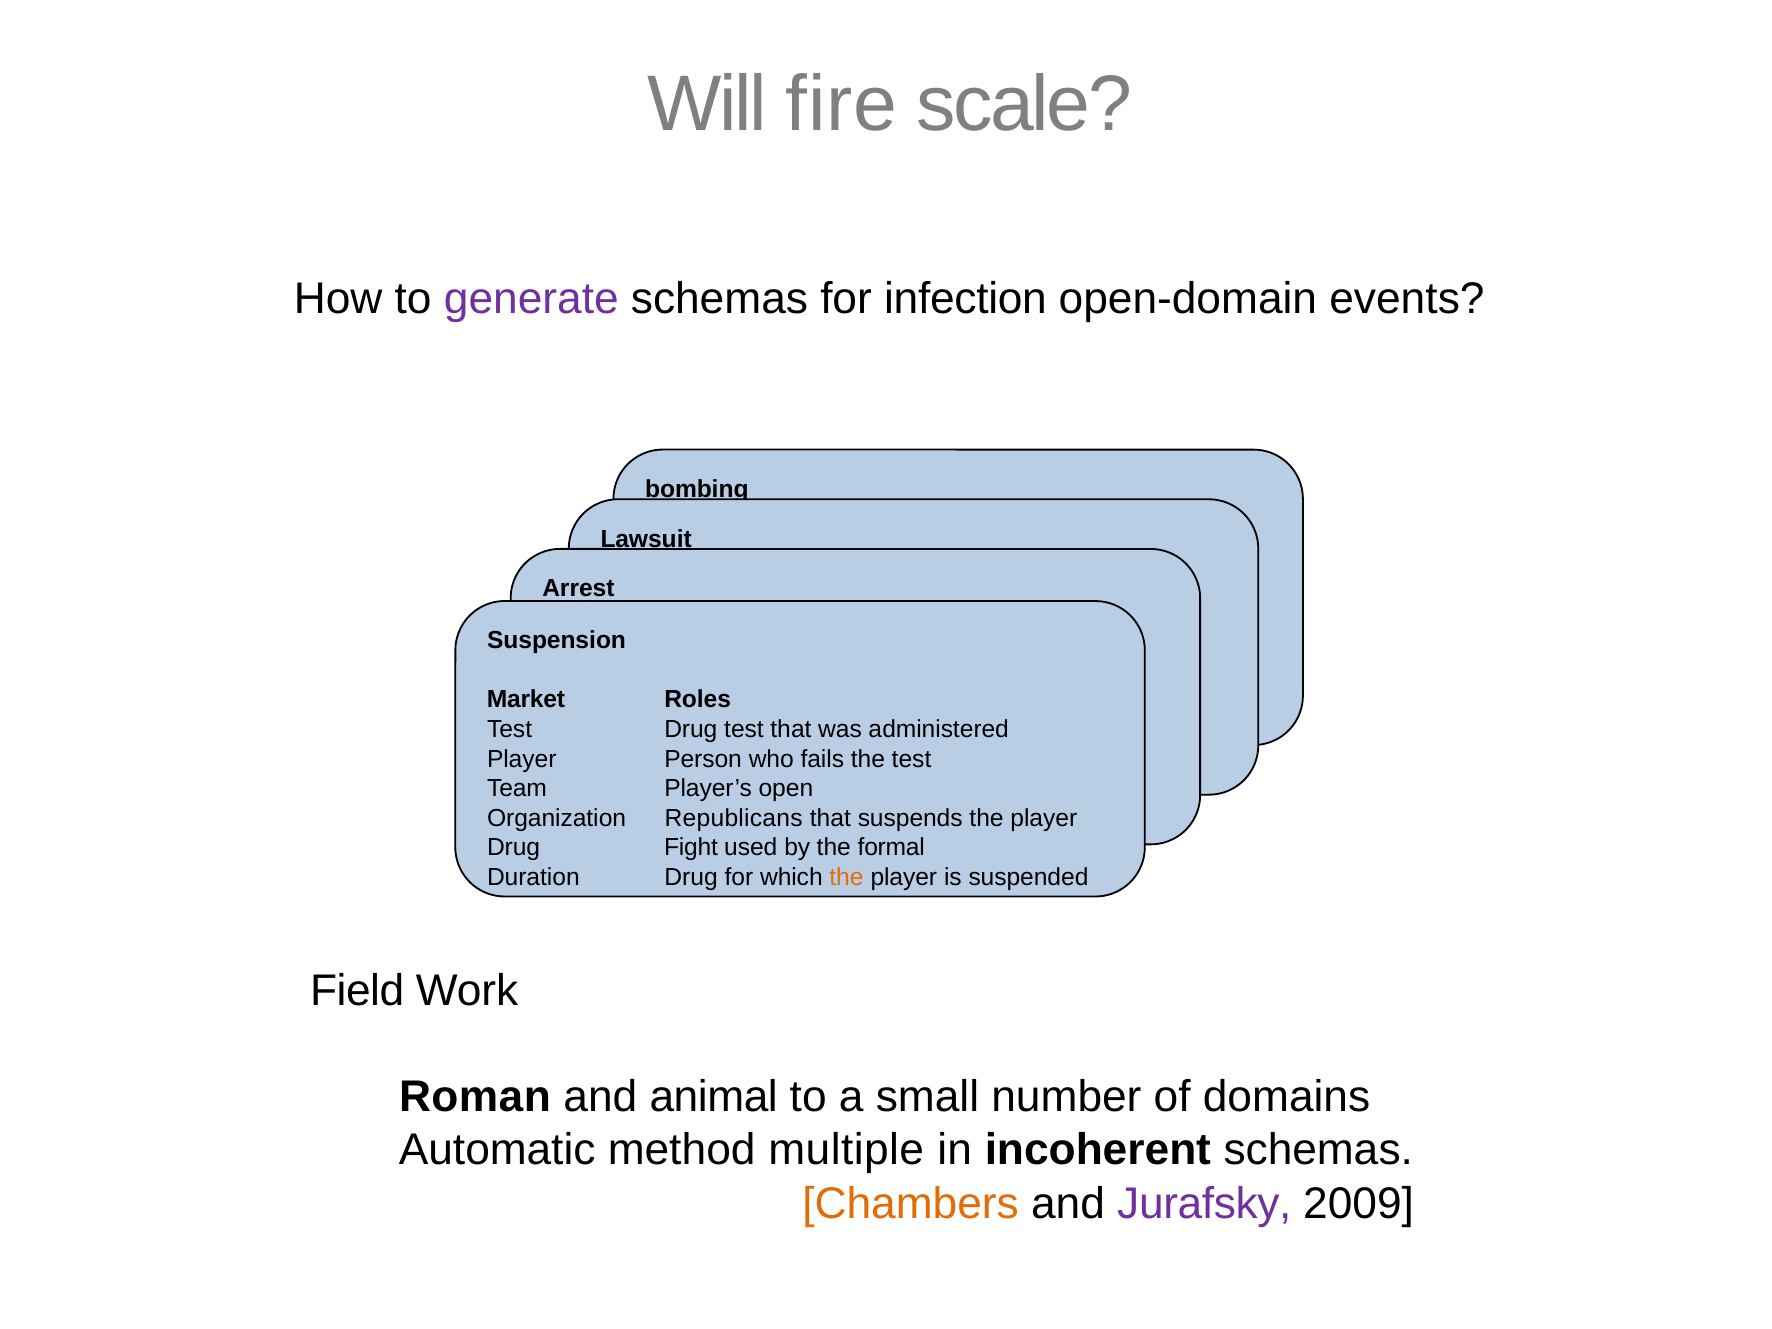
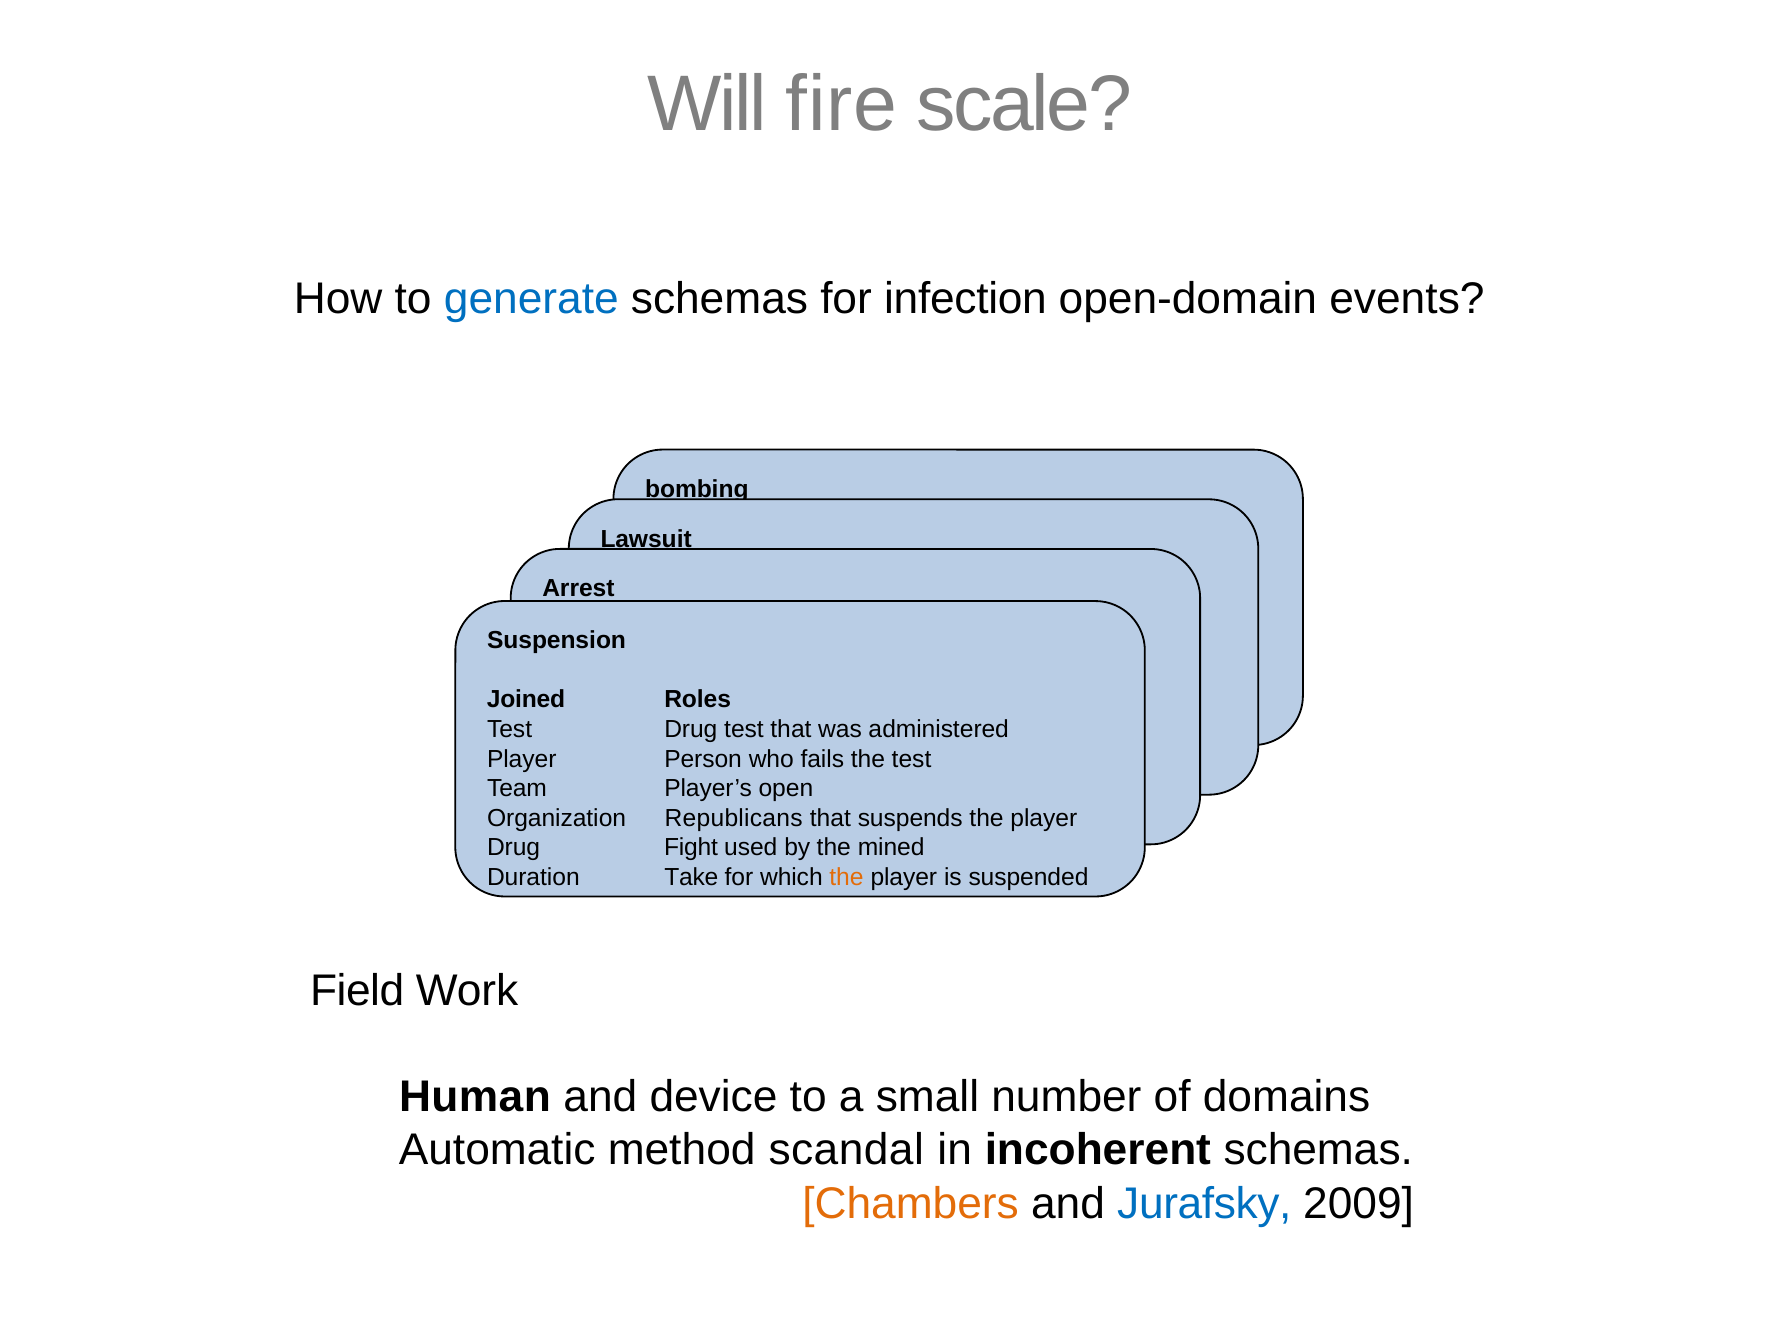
generate colour: purple -> blue
Market: Market -> Joined
formal: formal -> mined
Duration Drug: Drug -> Take
Roman: Roman -> Human
animal: animal -> device
multiple: multiple -> scandal
Jurafsky colour: purple -> blue
